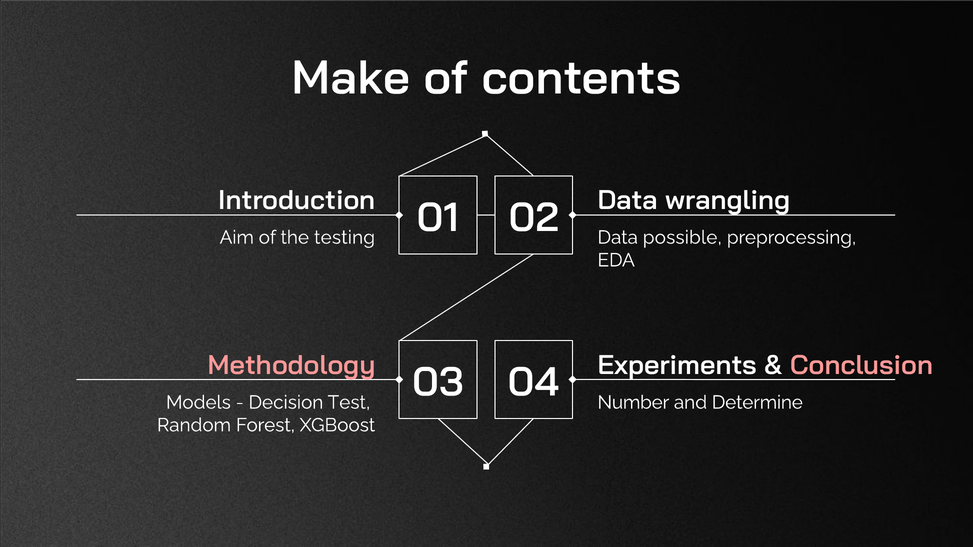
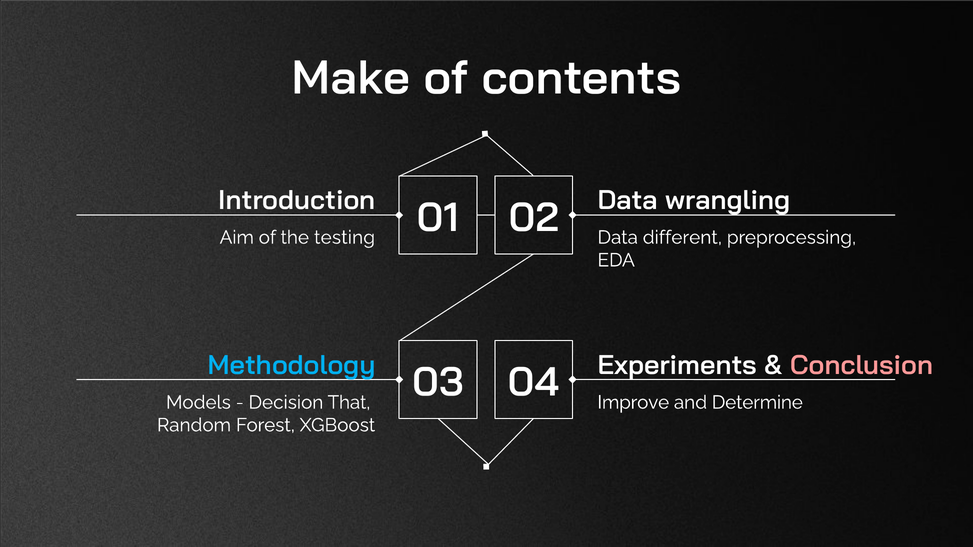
possible: possible -> different
Methodology colour: pink -> light blue
Test: Test -> That
Number: Number -> Improve
